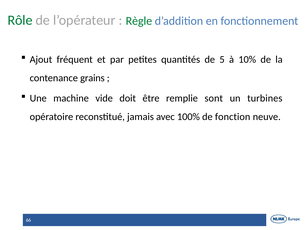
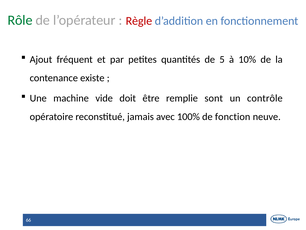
Règle colour: green -> red
grains: grains -> existe
turbines: turbines -> contrôle
